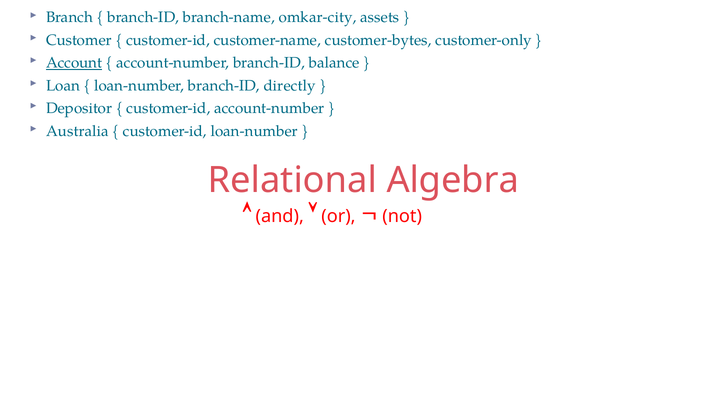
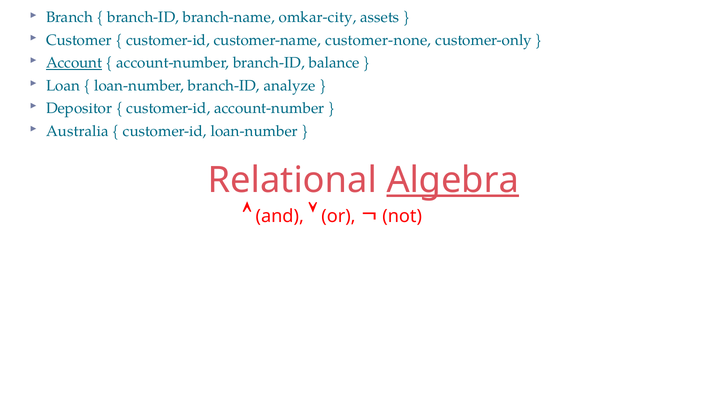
customer-bytes: customer-bytes -> customer-none
directly: directly -> analyze
Algebra underline: none -> present
